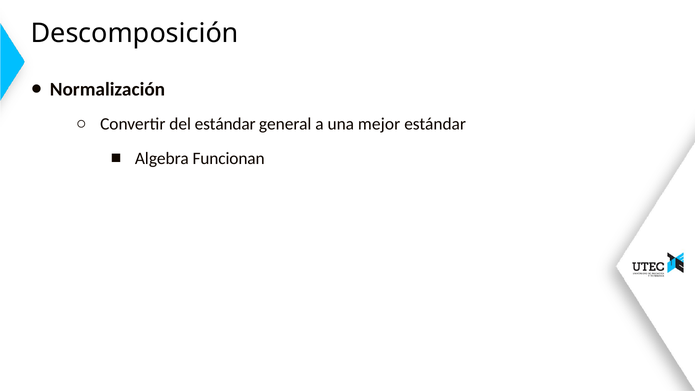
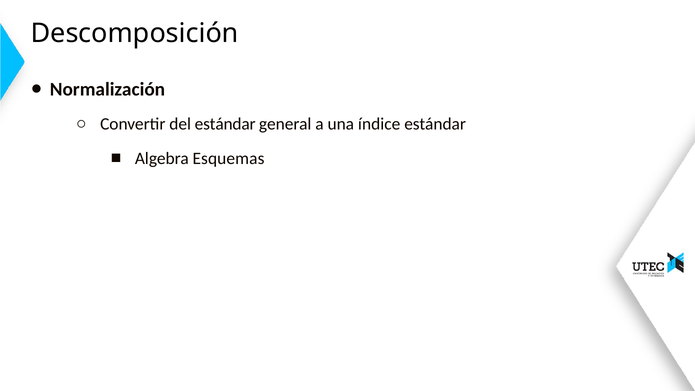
mejor: mejor -> índice
Funcionan: Funcionan -> Esquemas
